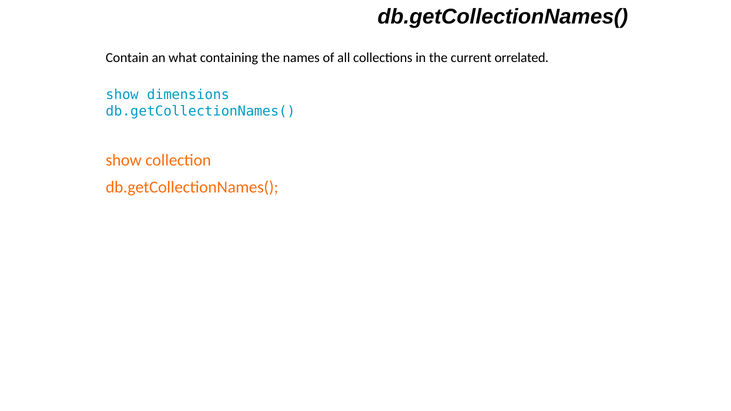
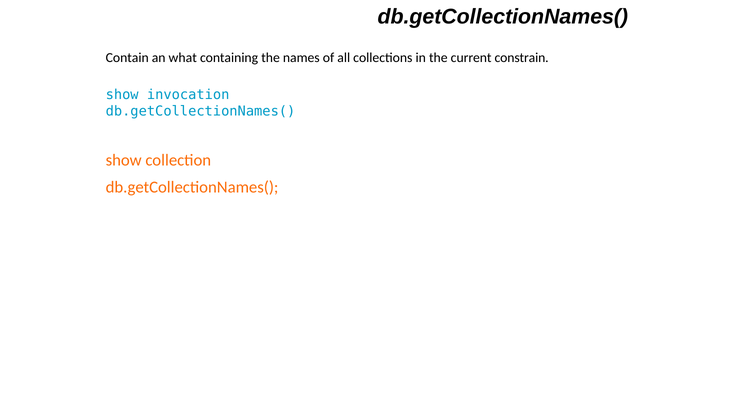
orrelated: orrelated -> constrain
dimensions: dimensions -> invocation
